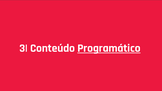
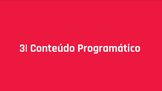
Programático underline: present -> none
